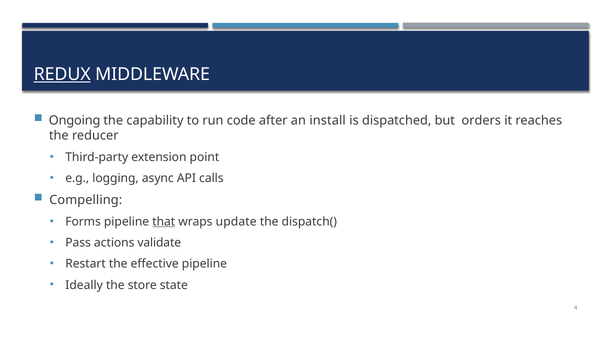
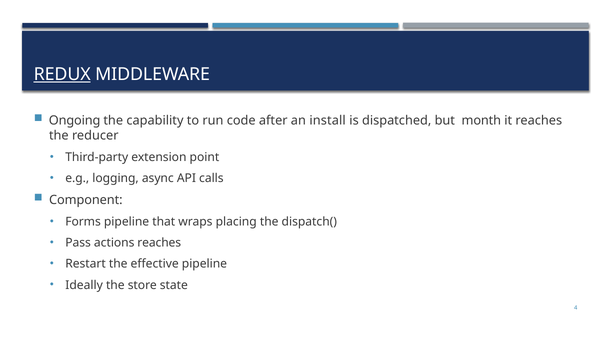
orders: orders -> month
Compelling: Compelling -> Component
that underline: present -> none
update: update -> placing
actions validate: validate -> reaches
